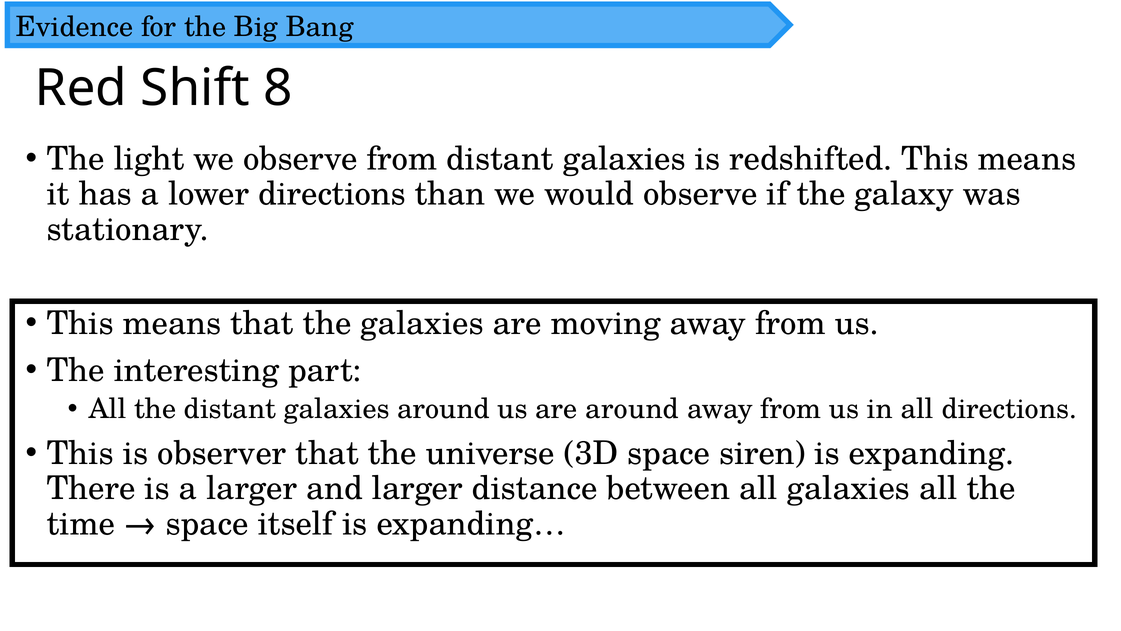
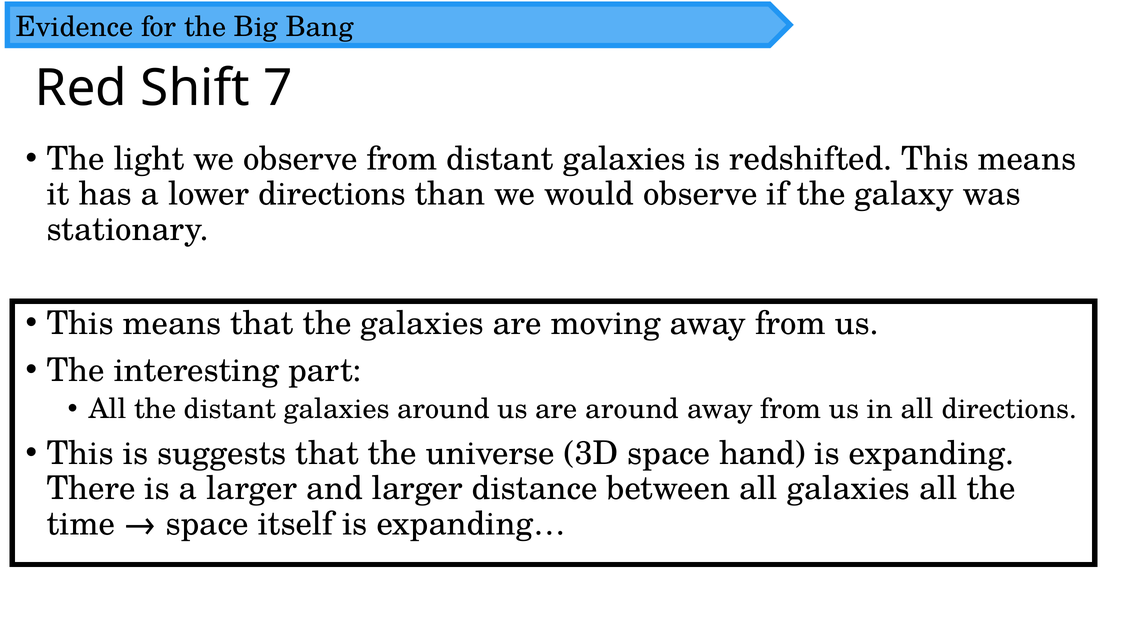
8: 8 -> 7
observer: observer -> suggests
siren: siren -> hand
